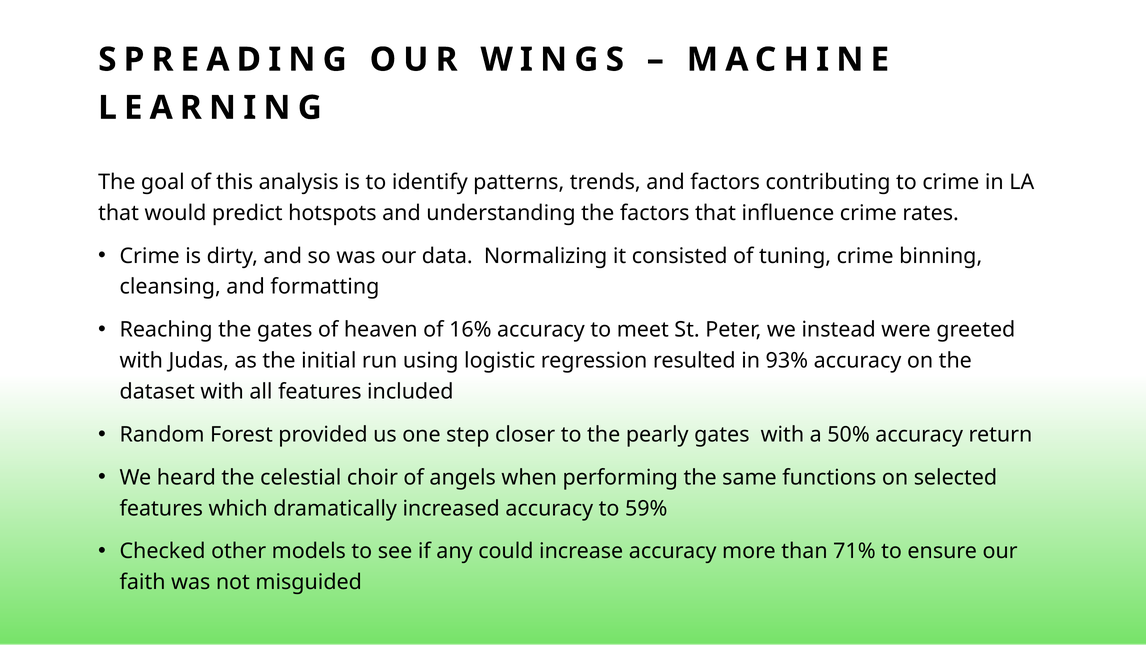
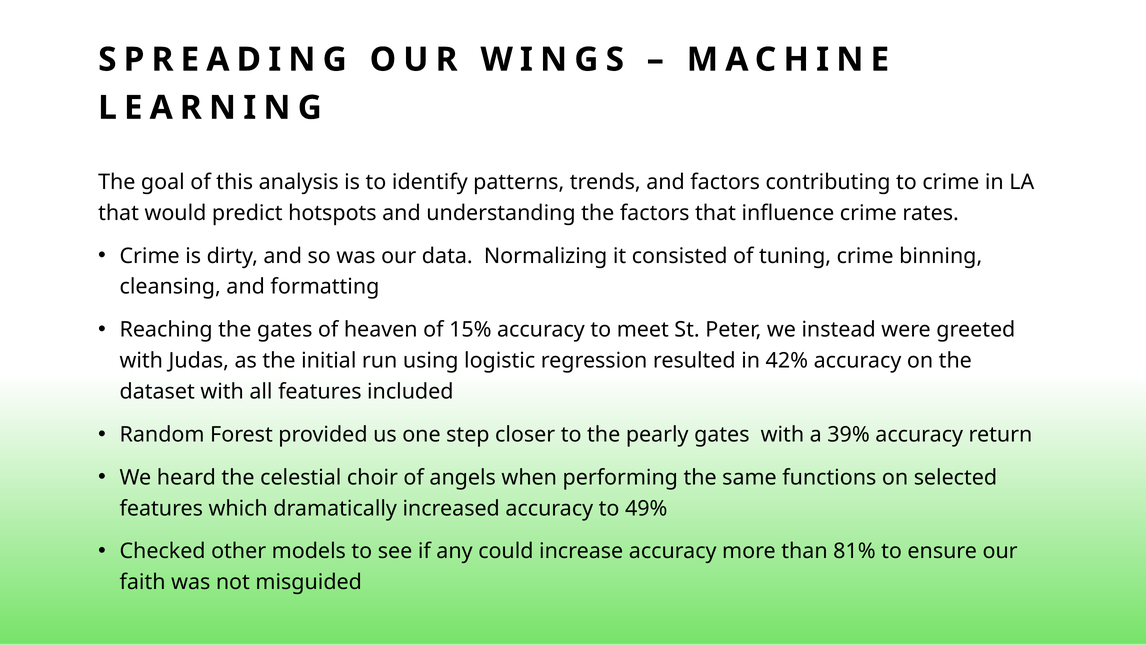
16%: 16% -> 15%
93%: 93% -> 42%
50%: 50% -> 39%
59%: 59% -> 49%
71%: 71% -> 81%
